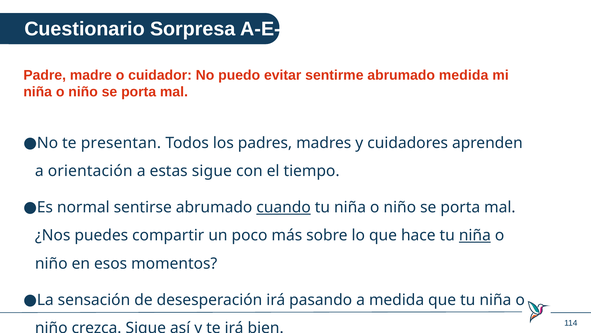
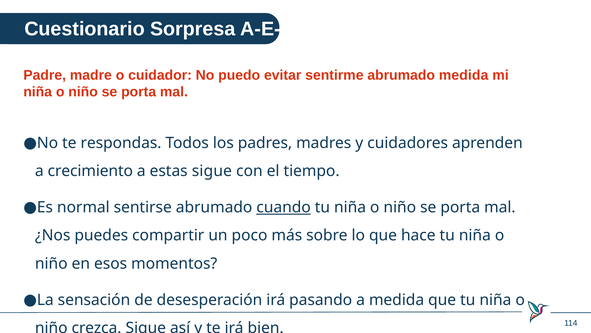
presentan: presentan -> respondas
orientación: orientación -> crecimiento
niña at (475, 235) underline: present -> none
